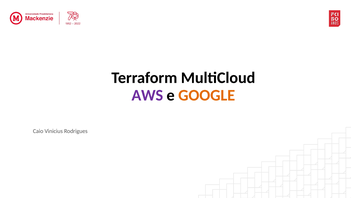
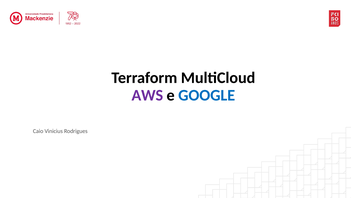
GOOGLE colour: orange -> blue
